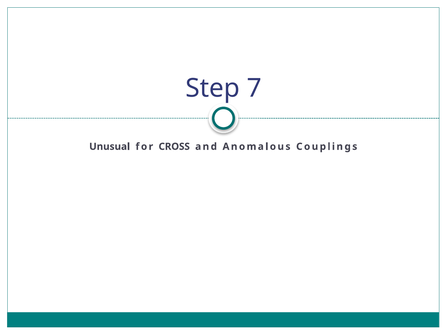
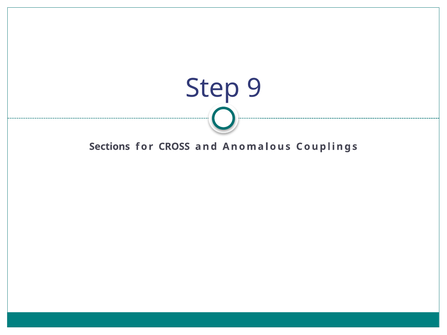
7: 7 -> 9
Unusual: Unusual -> Sections
